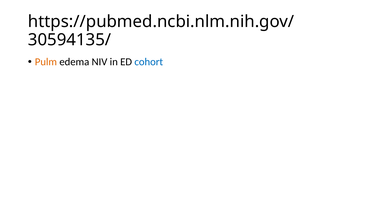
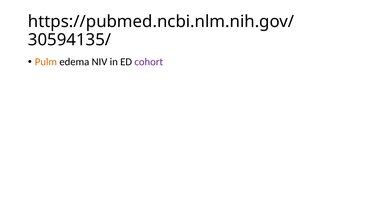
cohort colour: blue -> purple
